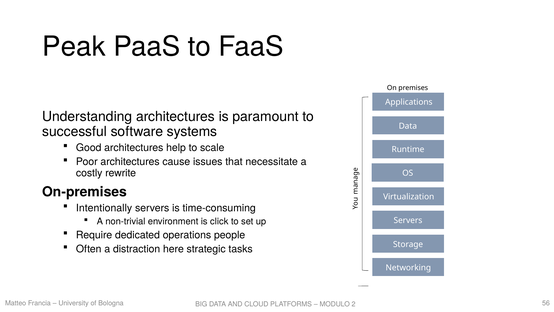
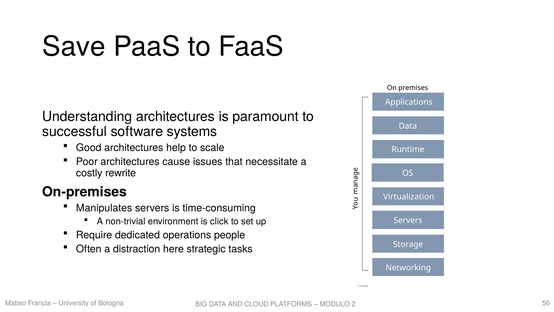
Peak: Peak -> Save
Intentionally: Intentionally -> Manipulates
